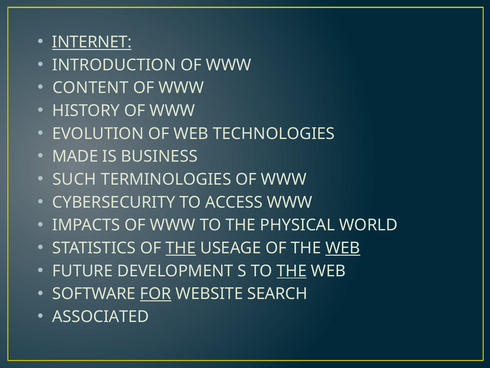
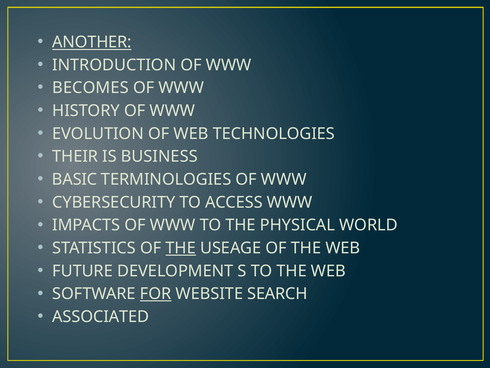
INTERNET: INTERNET -> ANOTHER
CONTENT: CONTENT -> BECOMES
MADE: MADE -> THEIR
SUCH: SUCH -> BASIC
WEB at (343, 248) underline: present -> none
THE at (292, 271) underline: present -> none
